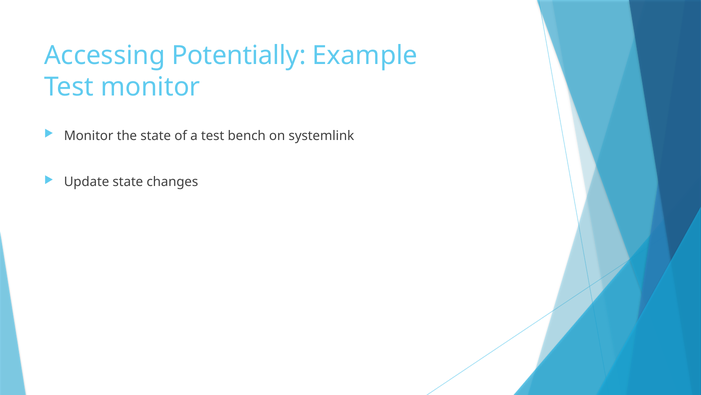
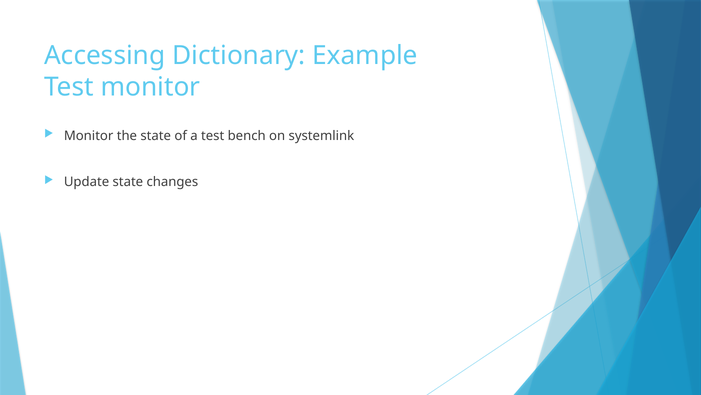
Potentially: Potentially -> Dictionary
